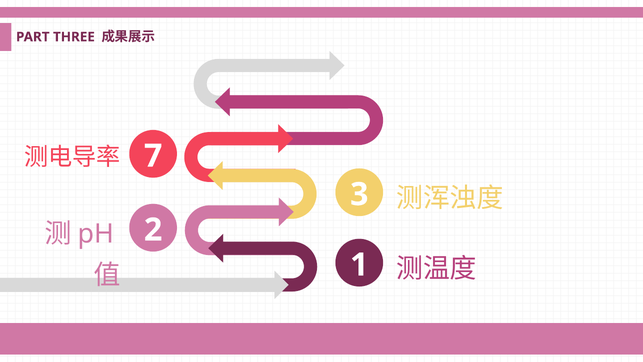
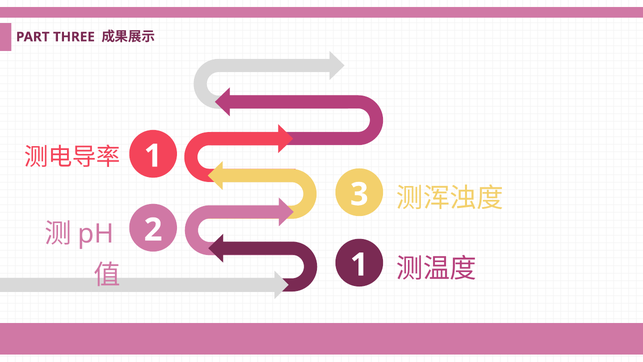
7 at (153, 156): 7 -> 1
